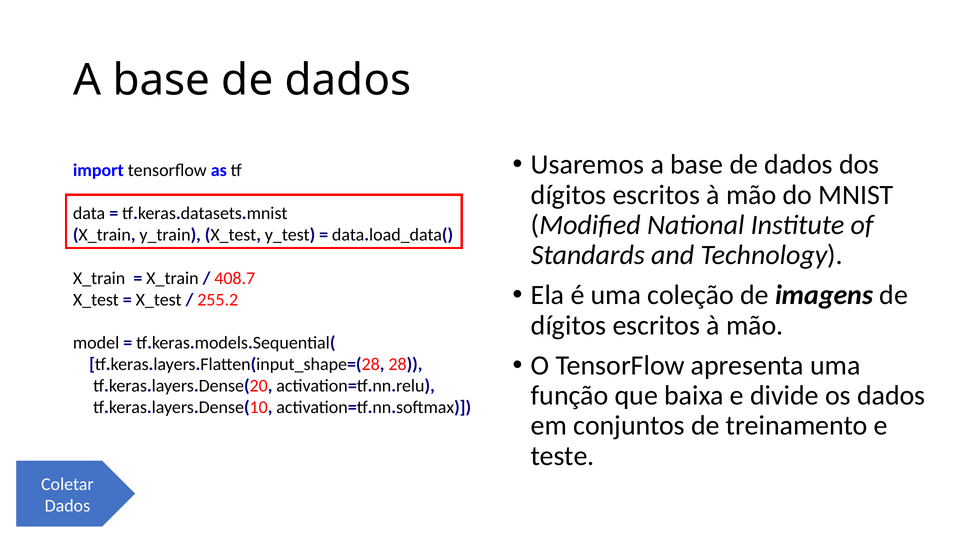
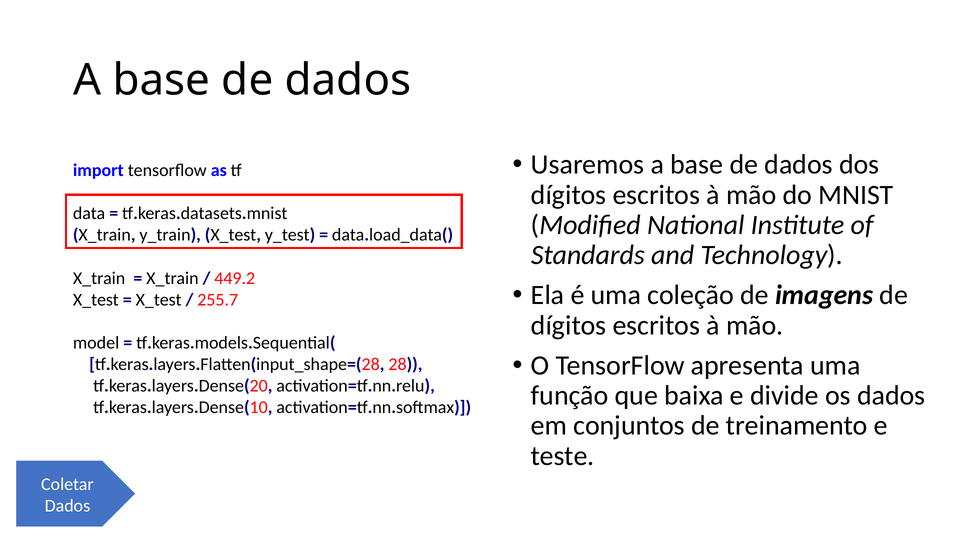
408.7: 408.7 -> 449.2
255.2: 255.2 -> 255.7
